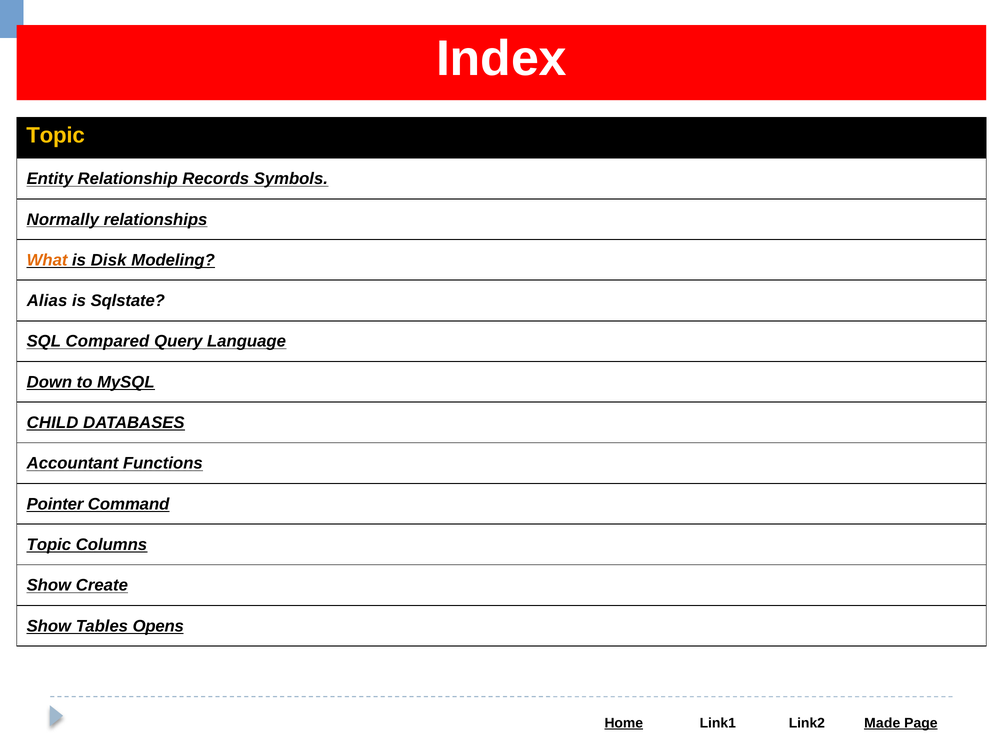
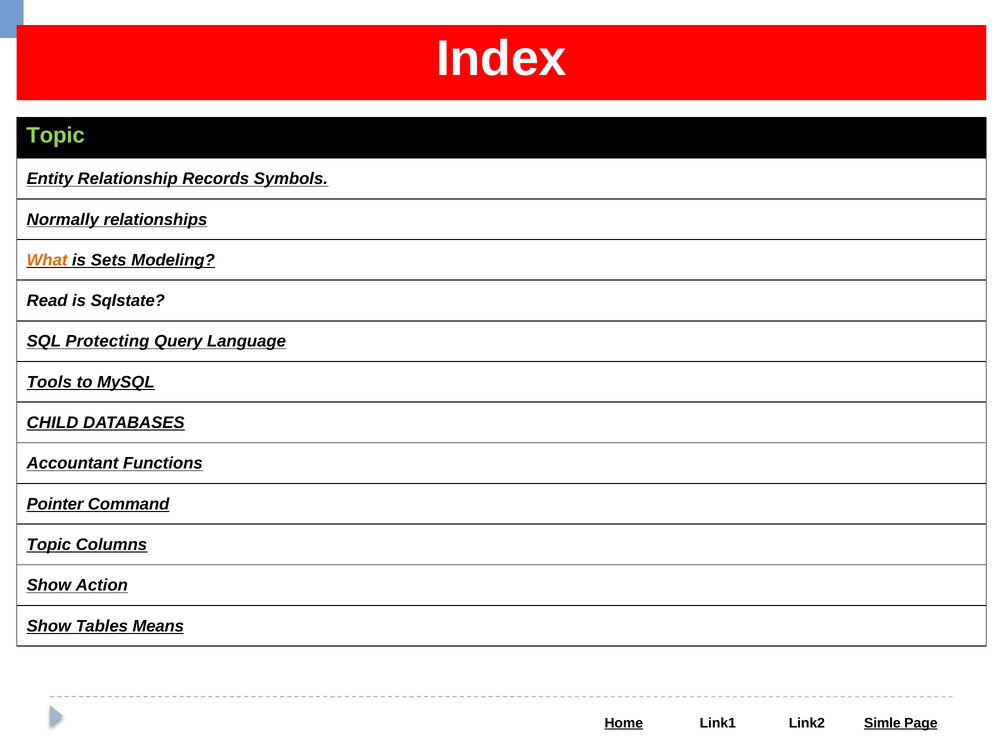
Topic at (56, 135) colour: yellow -> light green
Disk: Disk -> Sets
Alias: Alias -> Read
Compared: Compared -> Protecting
Down: Down -> Tools
Create: Create -> Action
Opens: Opens -> Means
Made: Made -> Simle
